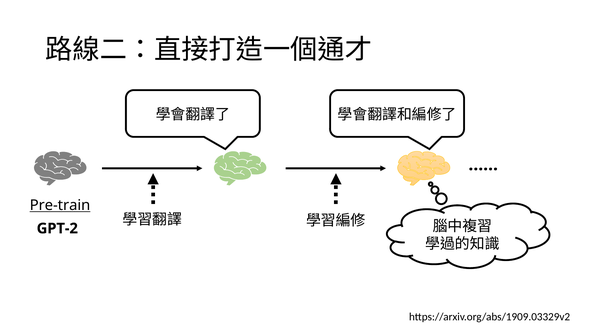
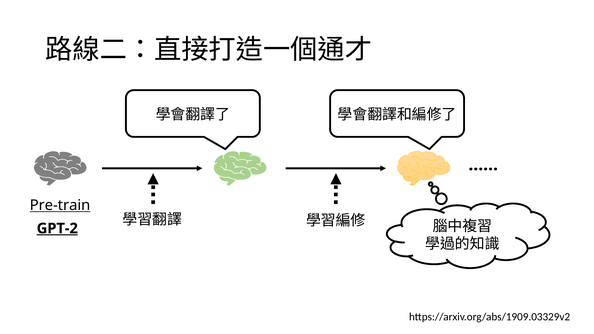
GPT-2 underline: none -> present
